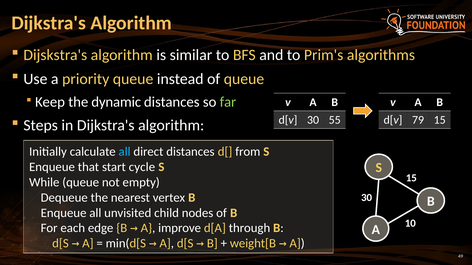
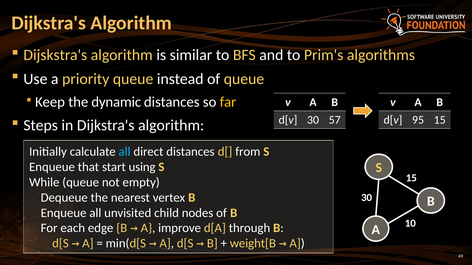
far colour: light green -> yellow
55: 55 -> 57
79: 79 -> 95
cycle: cycle -> using
